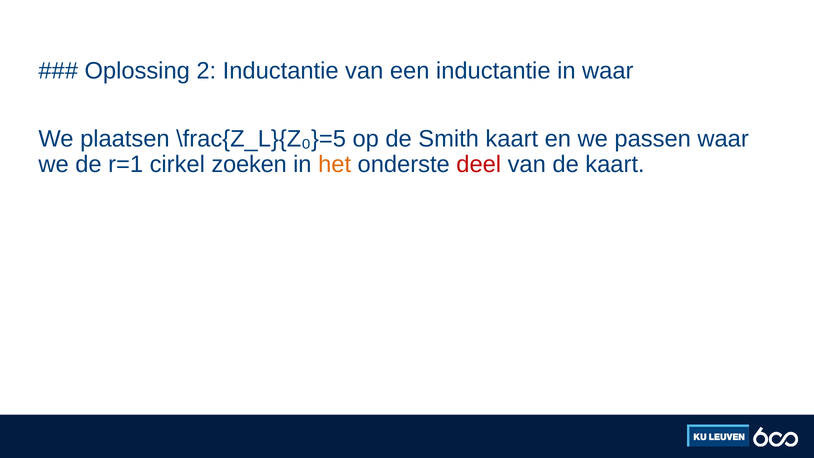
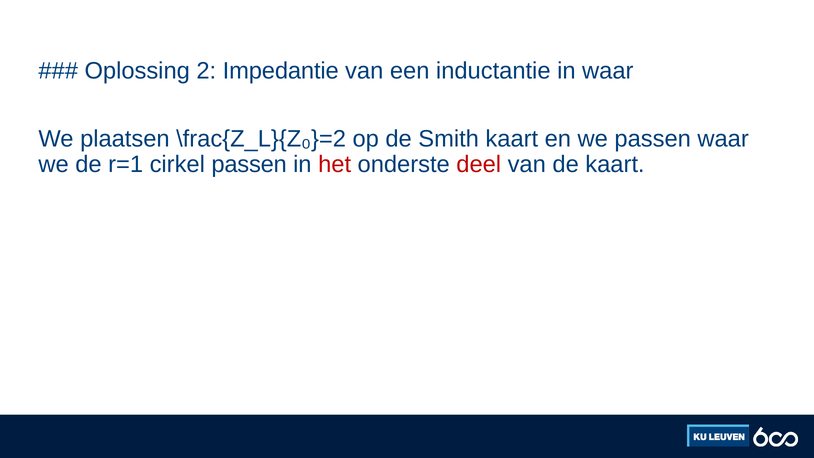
2 Inductantie: Inductantie -> Impedantie
\frac{Z_L}{Z₀}=5: \frac{Z_L}{Z₀}=5 -> \frac{Z_L}{Z₀}=2
cirkel zoeken: zoeken -> passen
het colour: orange -> red
